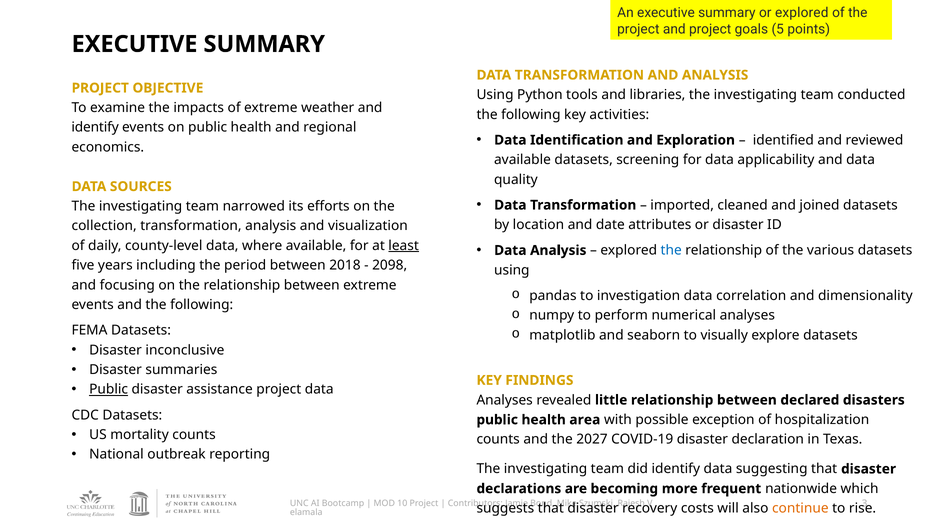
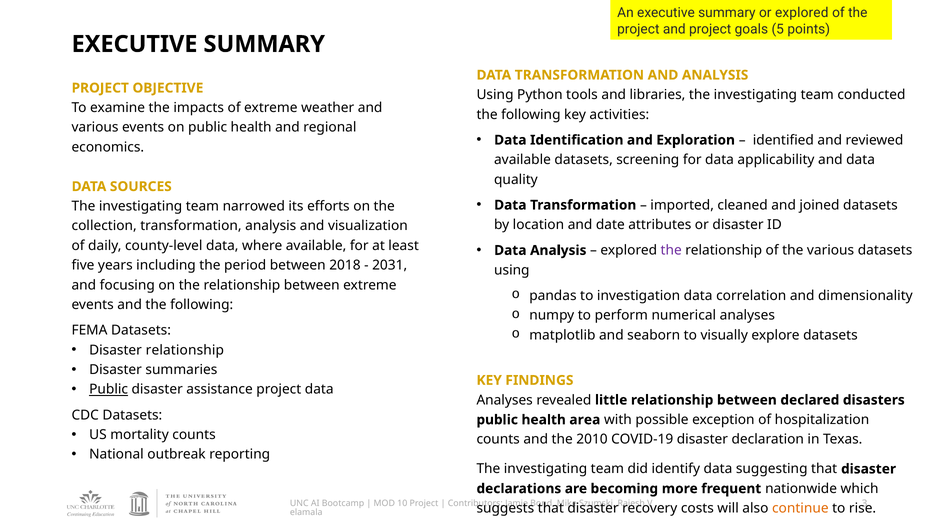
identify at (95, 127): identify -> various
least underline: present -> none
the at (671, 250) colour: blue -> purple
2098: 2098 -> 2031
Disaster inconclusive: inconclusive -> relationship
2027: 2027 -> 2010
